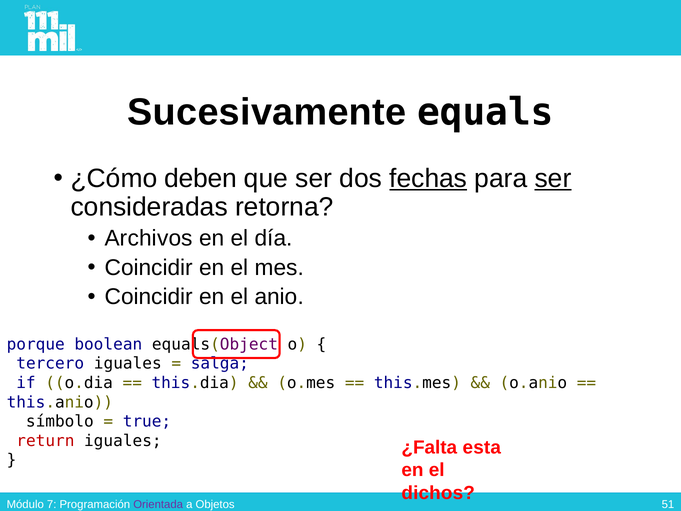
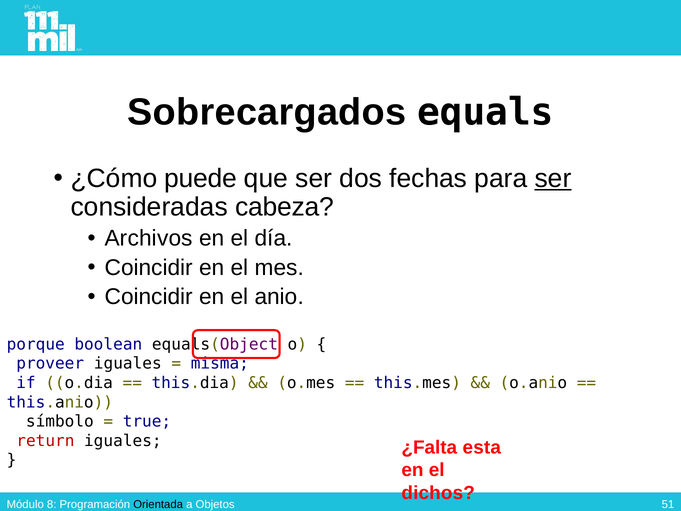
Sucesivamente: Sucesivamente -> Sobrecargados
deben: deben -> puede
fechas underline: present -> none
retorna: retorna -> cabeza
tercero: tercero -> proveer
salga: salga -> misma
7: 7 -> 8
Orientada colour: purple -> black
